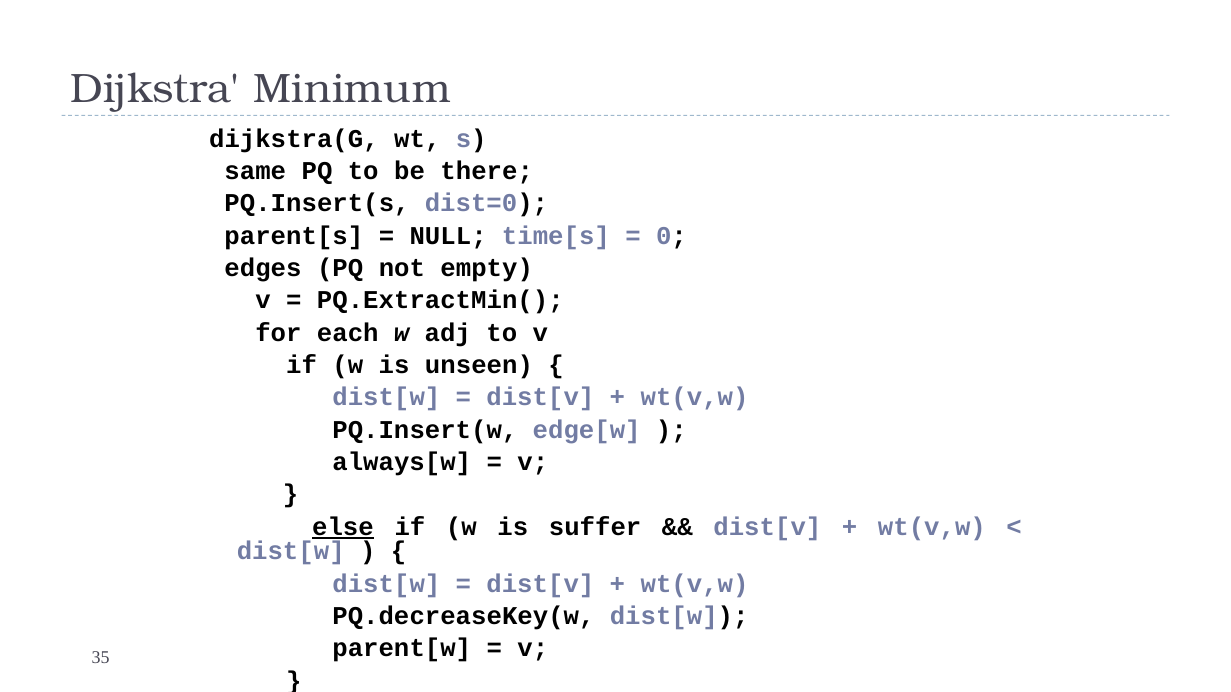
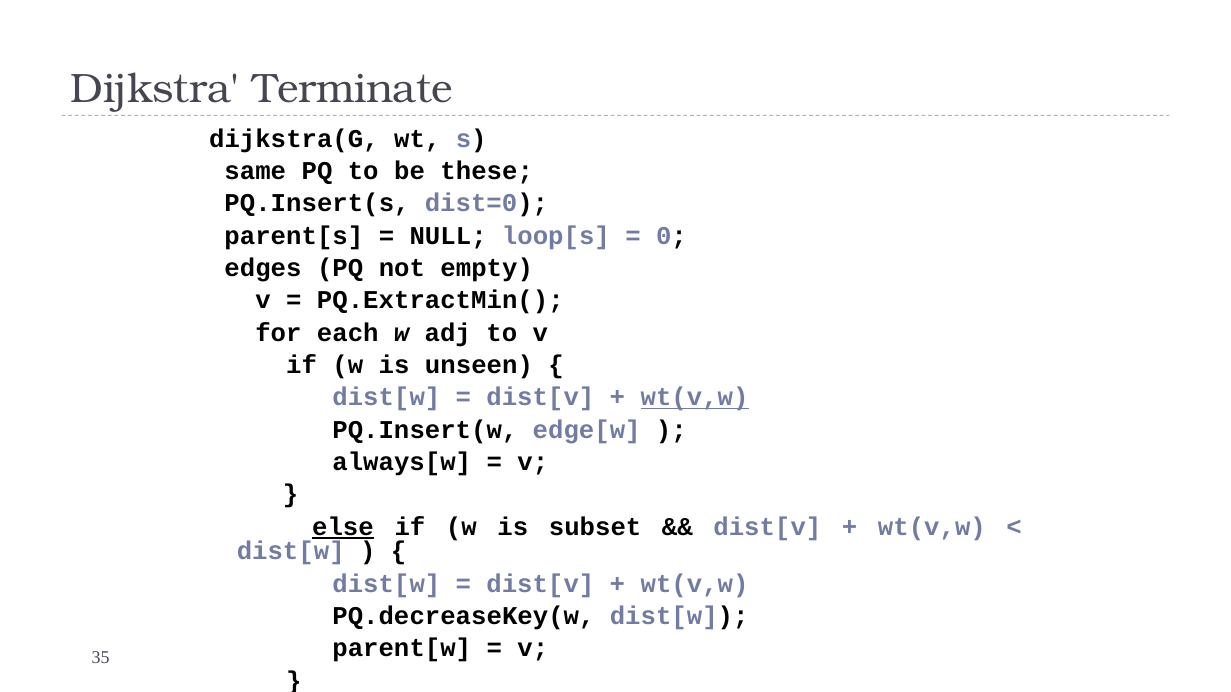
Minimum: Minimum -> Terminate
there: there -> these
time[s: time[s -> loop[s
wt(v,w at (695, 398) underline: none -> present
suffer: suffer -> subset
